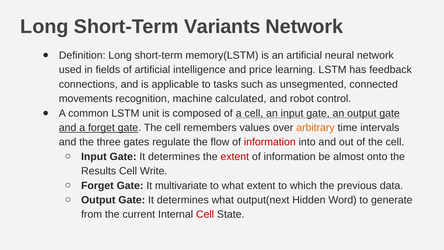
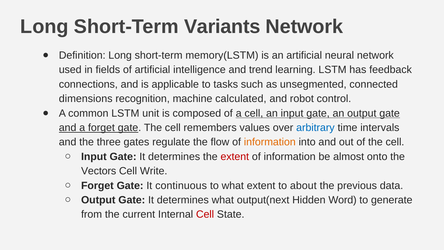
price: price -> trend
movements: movements -> dimensions
arbitrary colour: orange -> blue
information at (270, 142) colour: red -> orange
Results: Results -> Vectors
multivariate: multivariate -> continuous
which: which -> about
